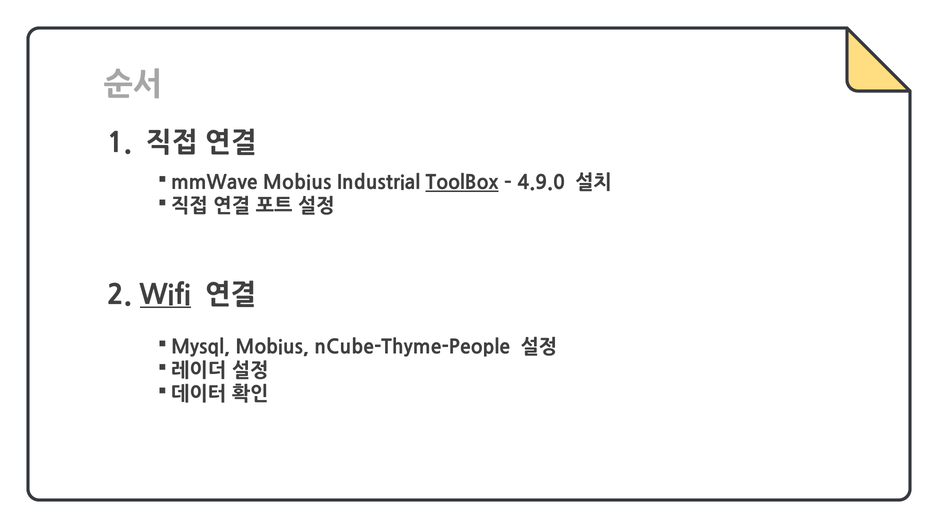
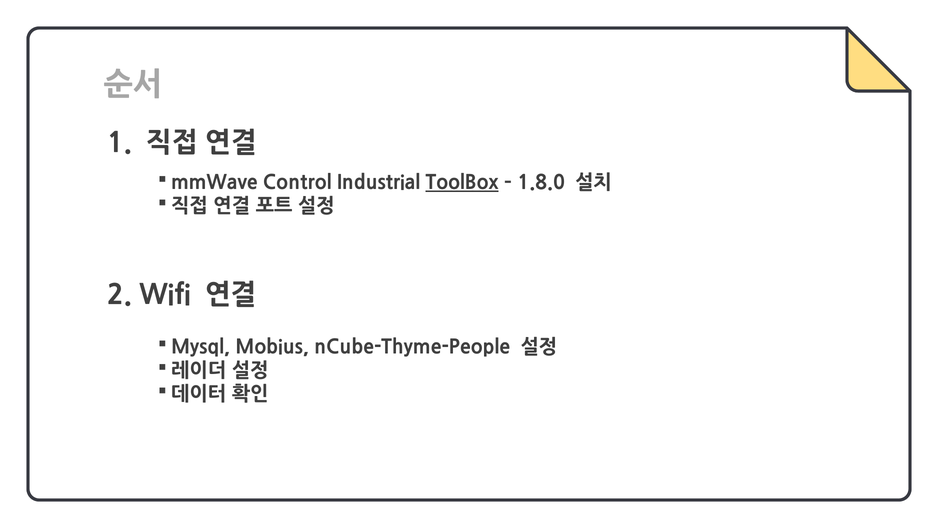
Mobius at (297, 183): Mobius -> Control
4.9.0: 4.9.0 -> 1.8.0
Wifi underline: present -> none
